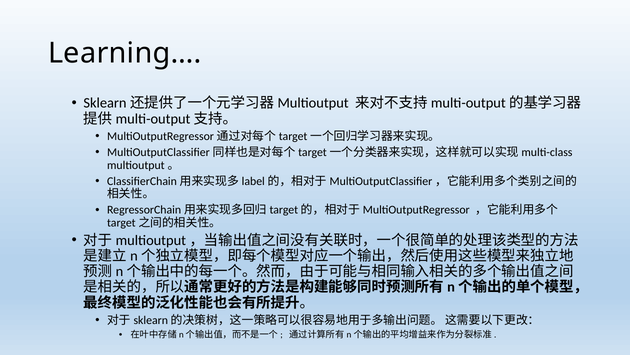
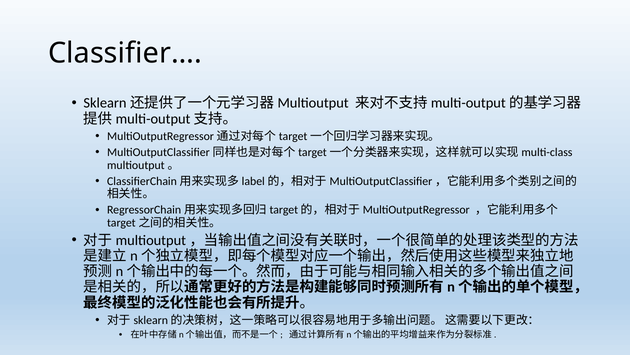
Learning…: Learning… -> Classifier…
